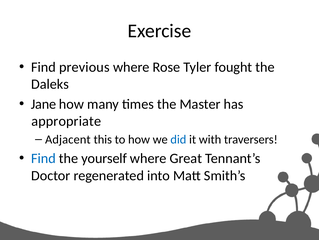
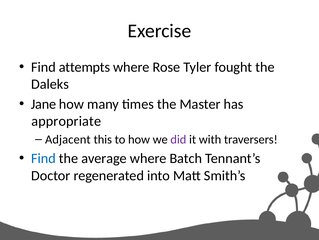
previous: previous -> attempts
did colour: blue -> purple
yourself: yourself -> average
Great: Great -> Batch
